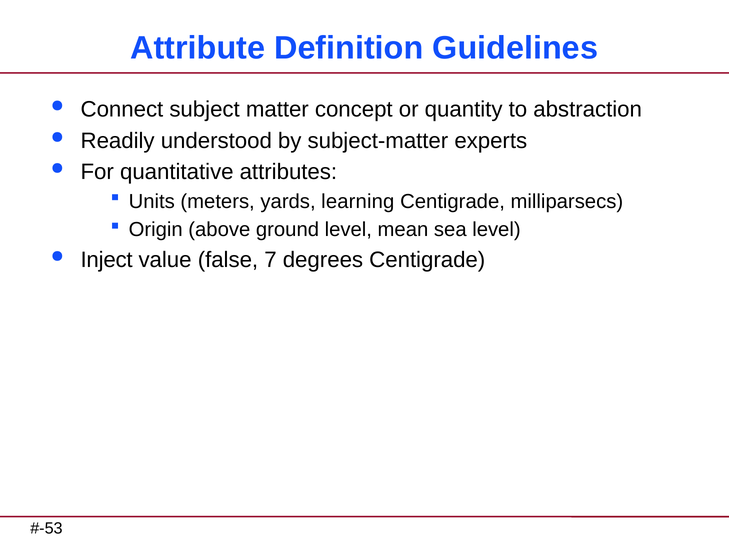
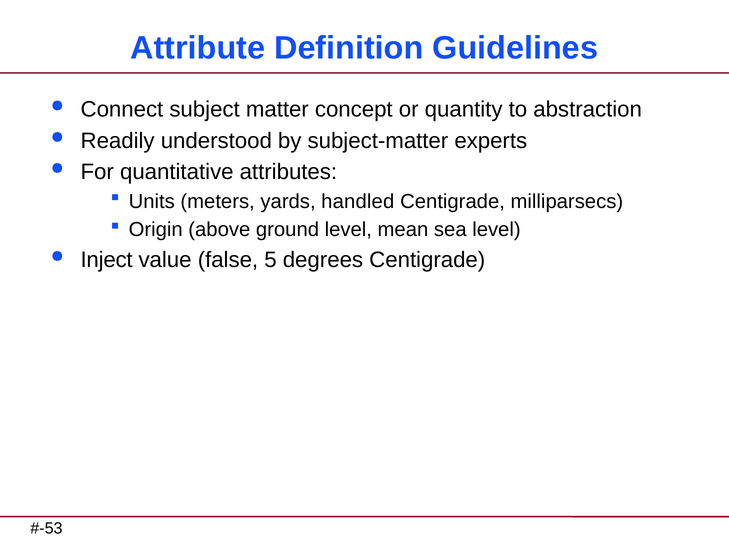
learning: learning -> handled
7: 7 -> 5
